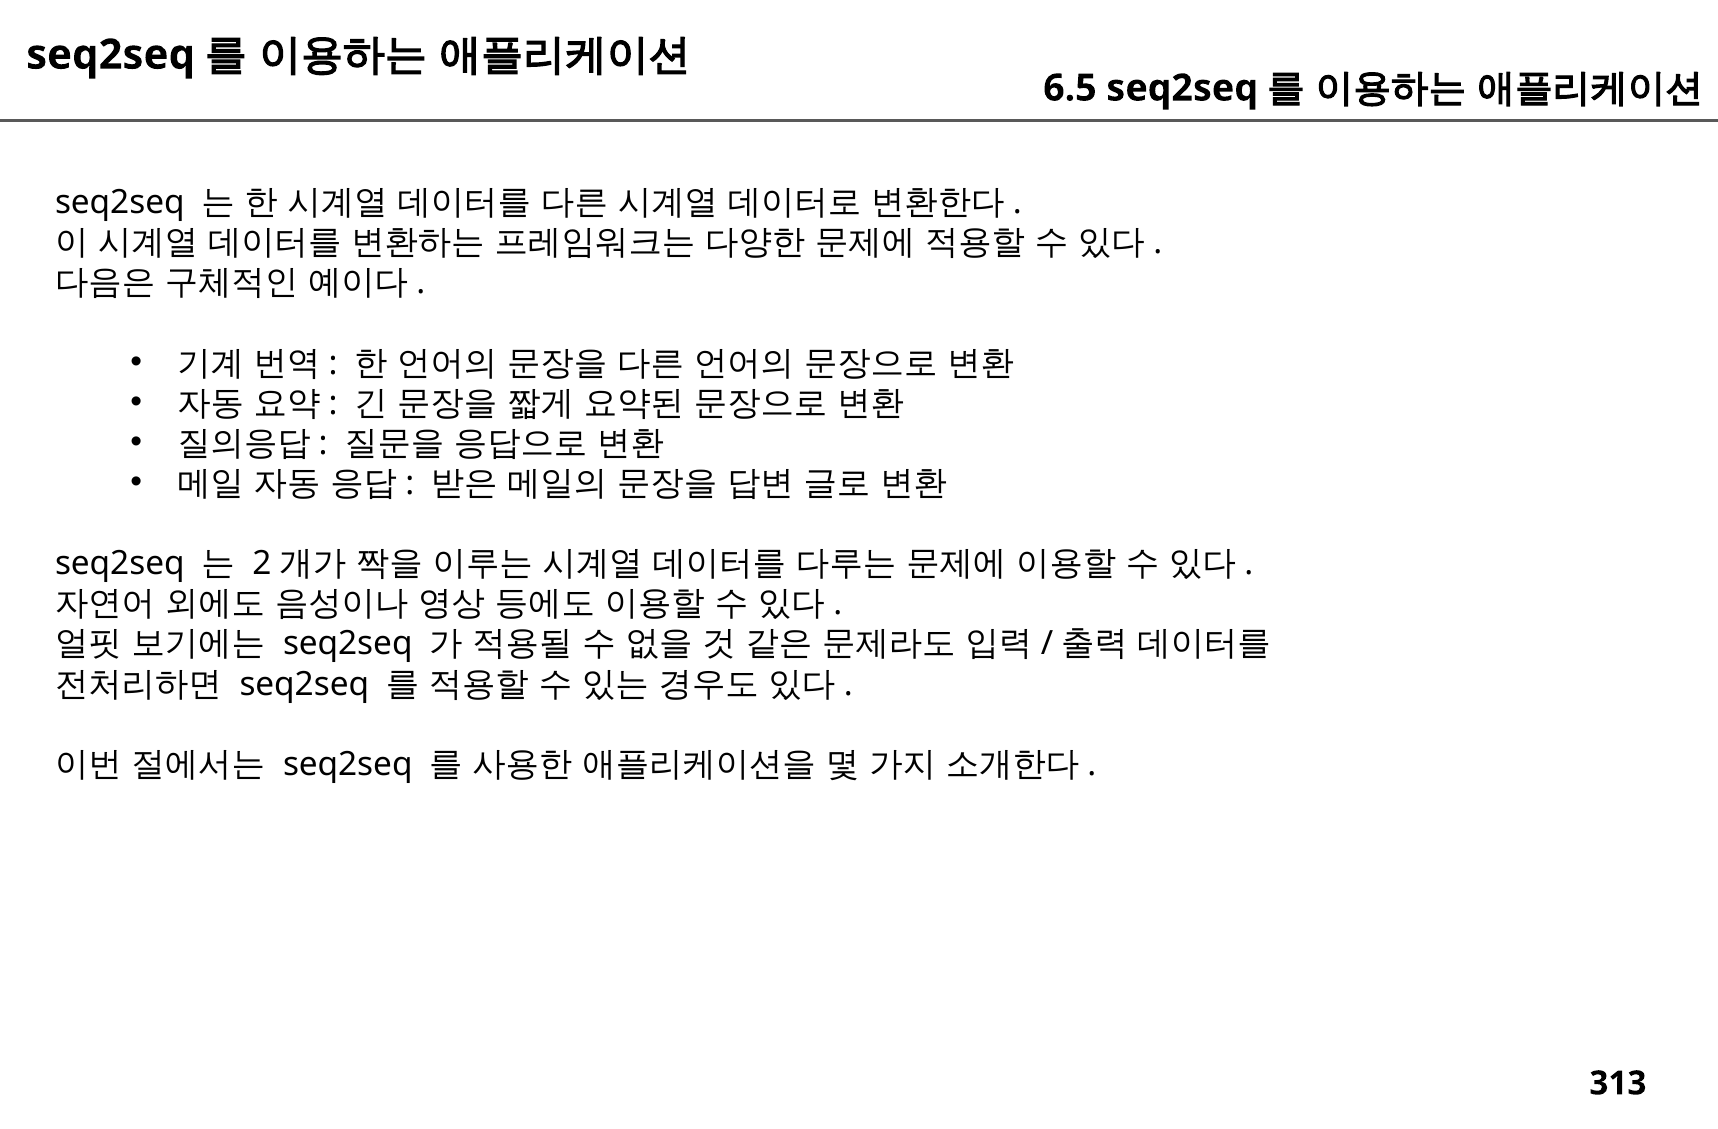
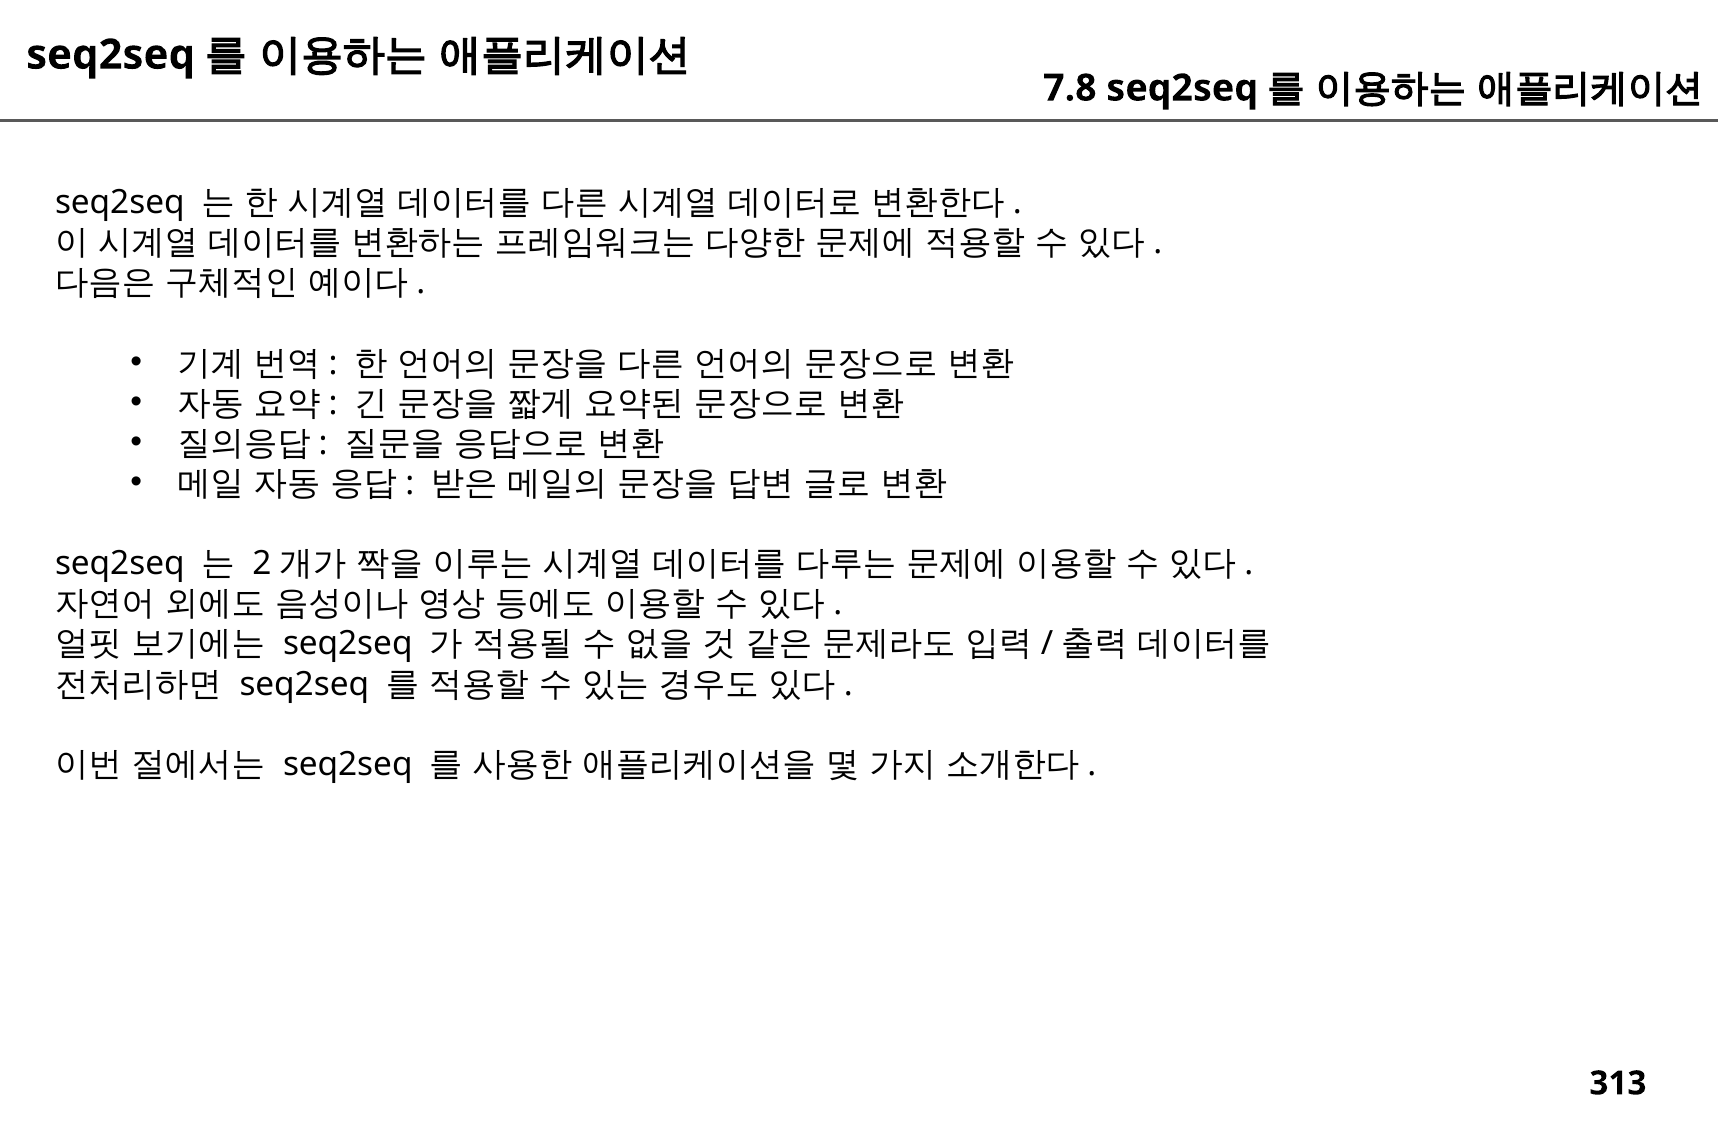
6.5: 6.5 -> 7.8
